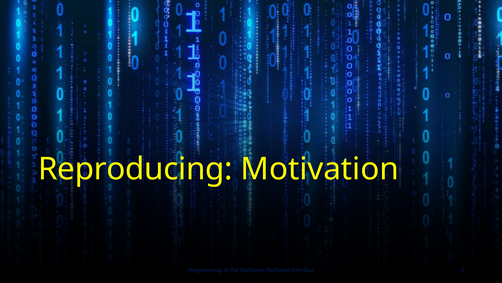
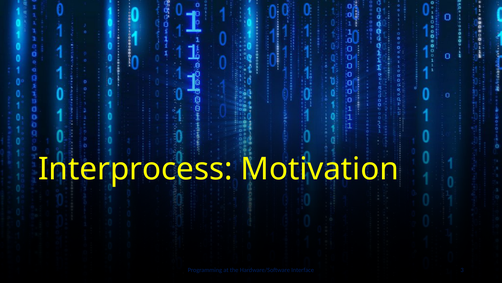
Reproducing: Reproducing -> Interprocess
